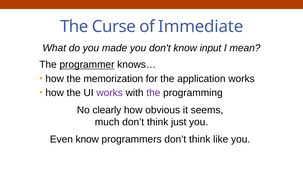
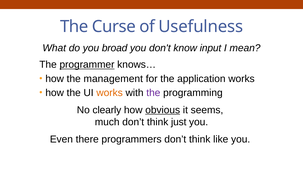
Immediate: Immediate -> Usefulness
made: made -> broad
memorization: memorization -> management
works at (110, 93) colour: purple -> orange
obvious underline: none -> present
Even know: know -> there
